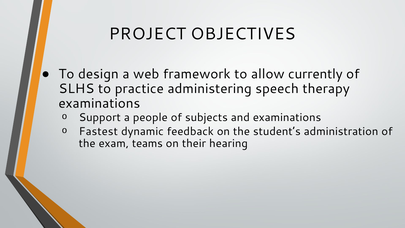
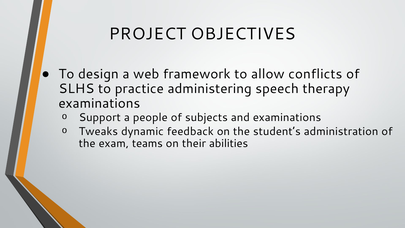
currently: currently -> conflicts
Fastest: Fastest -> Tweaks
hearing: hearing -> abilities
